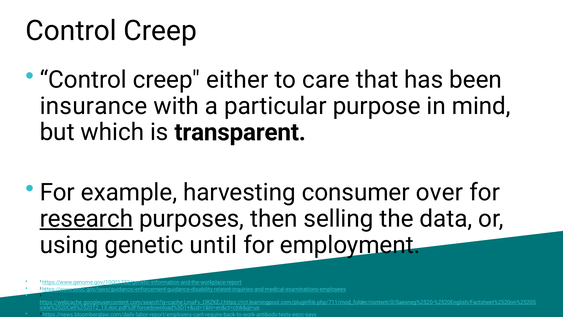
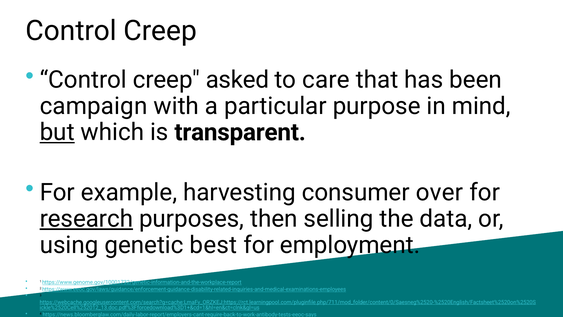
either: either -> asked
insurance: insurance -> campaign
but underline: none -> present
until: until -> best
